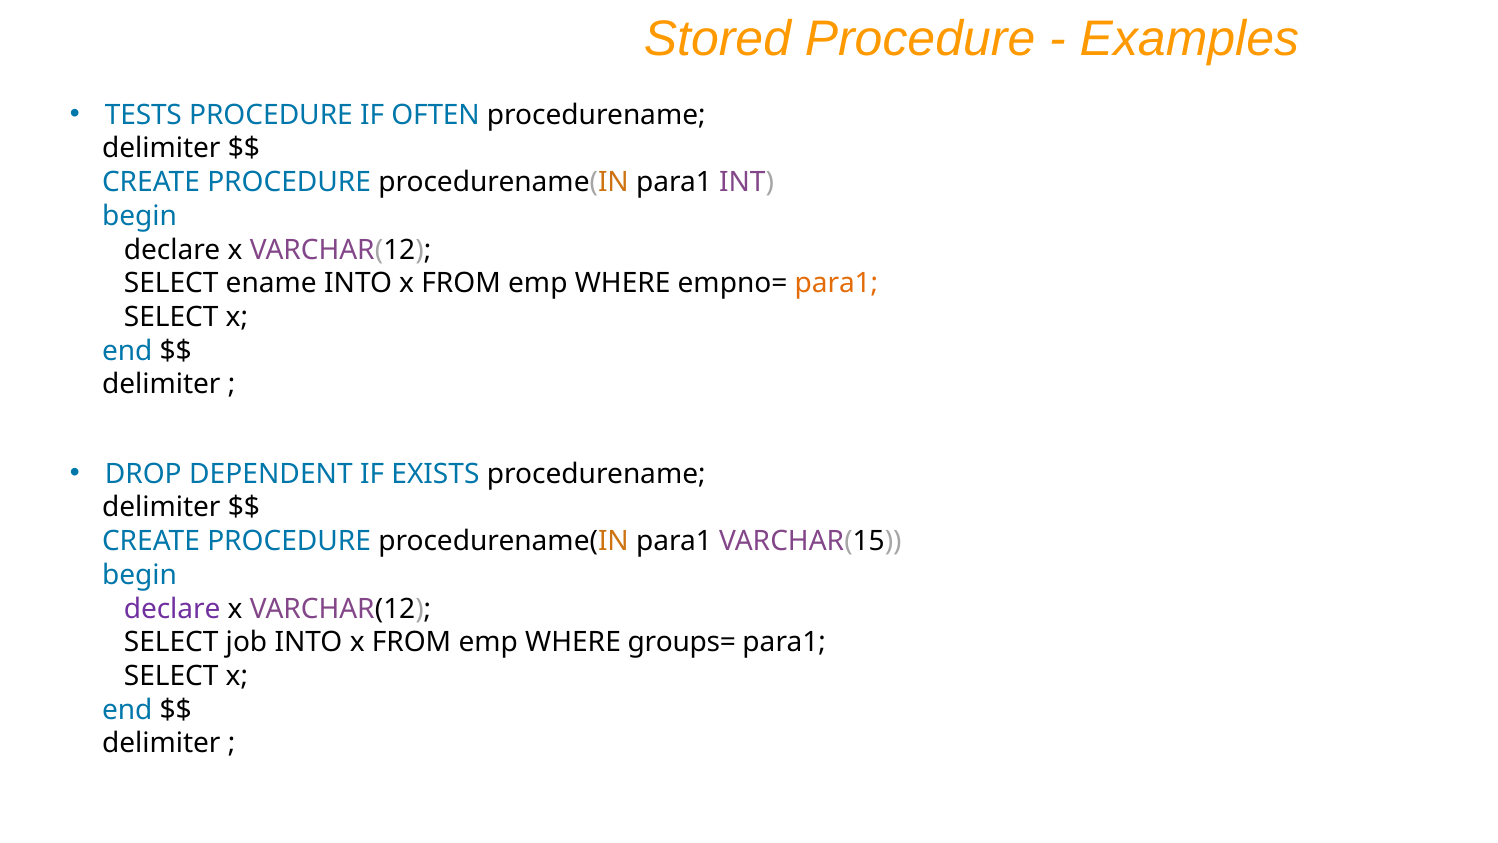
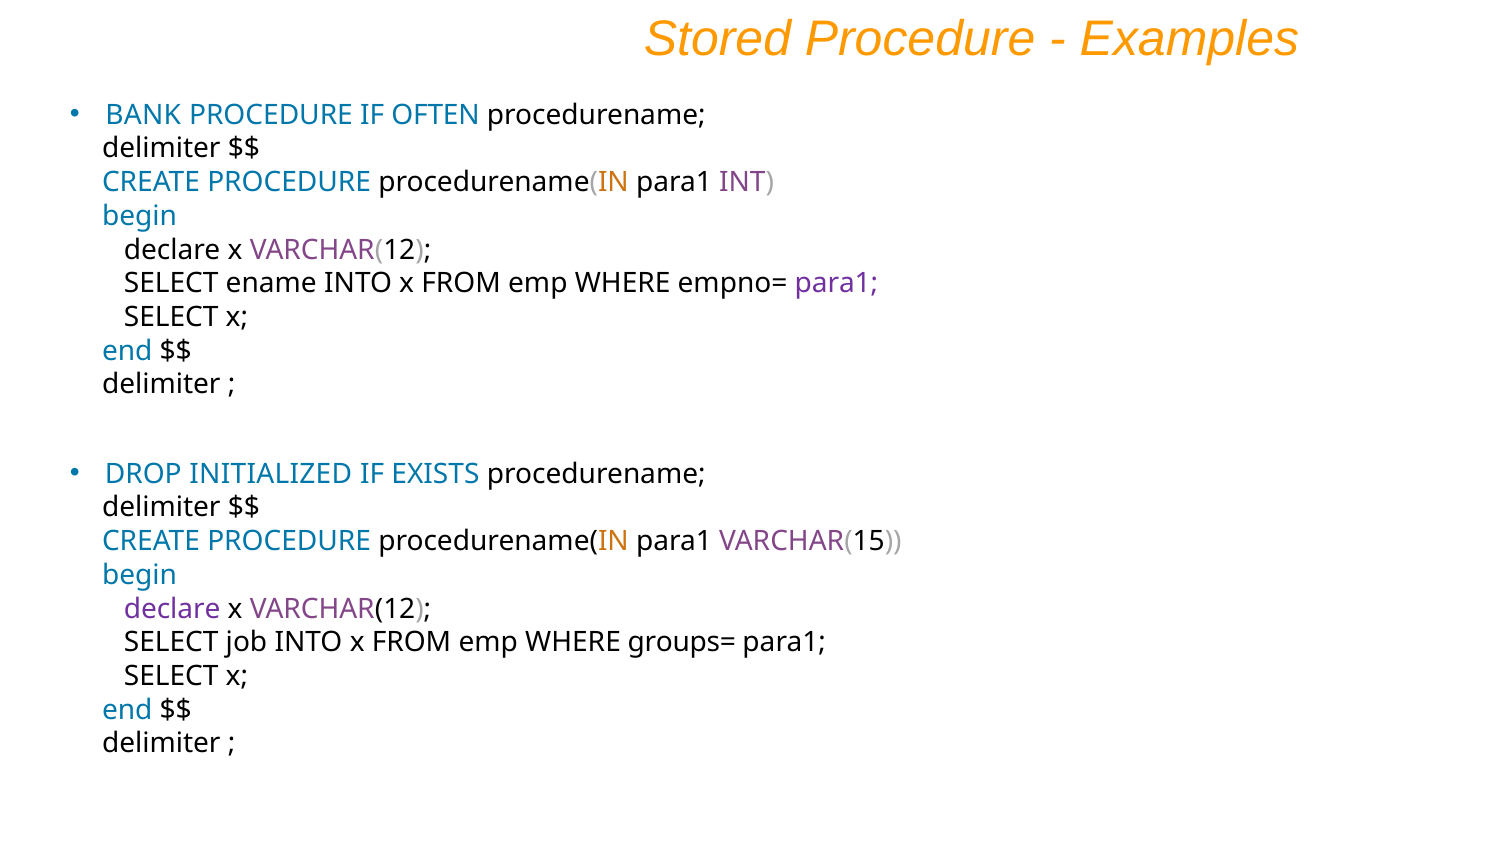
TESTS: TESTS -> BANK
para1 at (836, 283) colour: orange -> purple
DEPENDENT: DEPENDENT -> INITIALIZED
